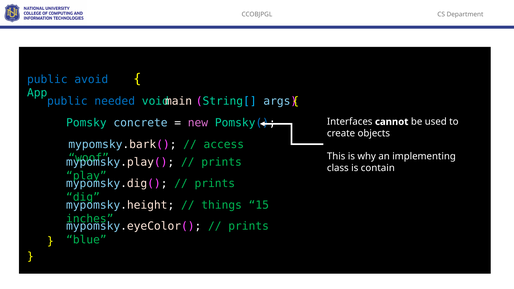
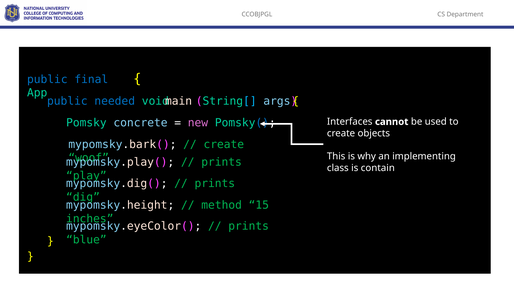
avoid: avoid -> final
access at (224, 145): access -> create
things: things -> method
